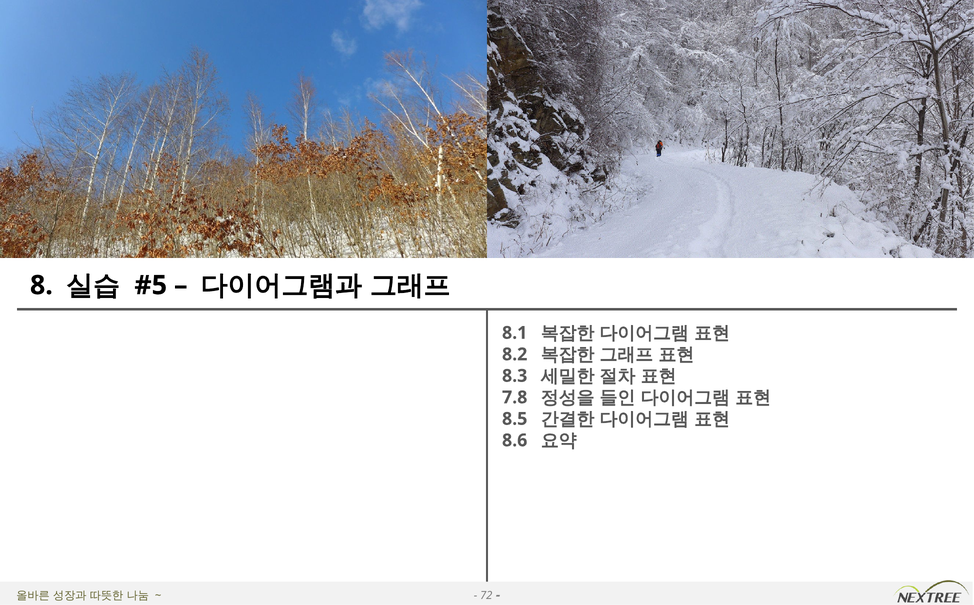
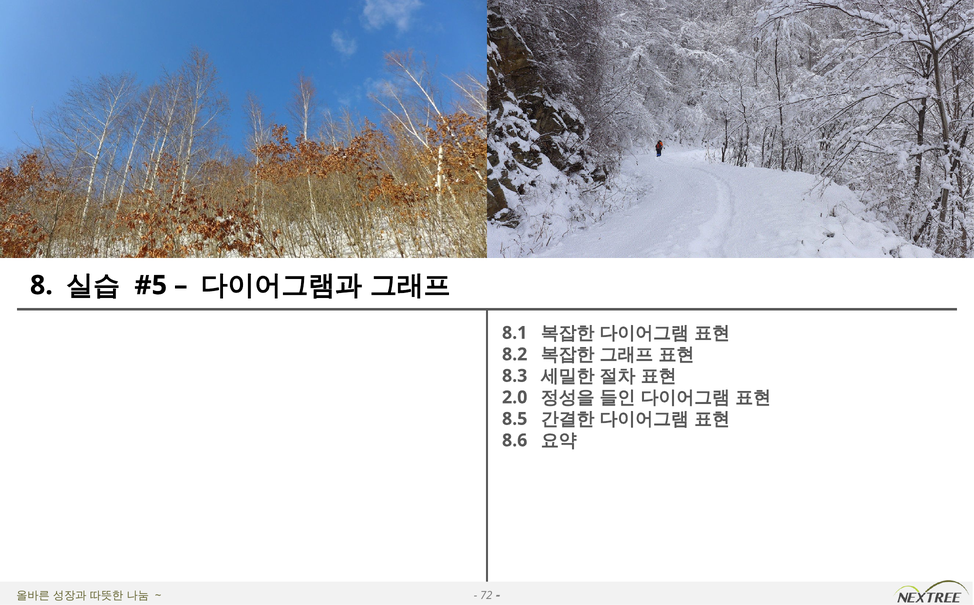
7.8: 7.8 -> 2.0
